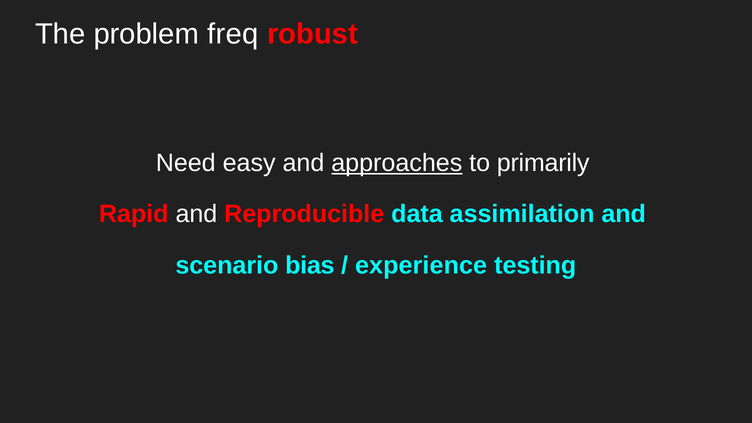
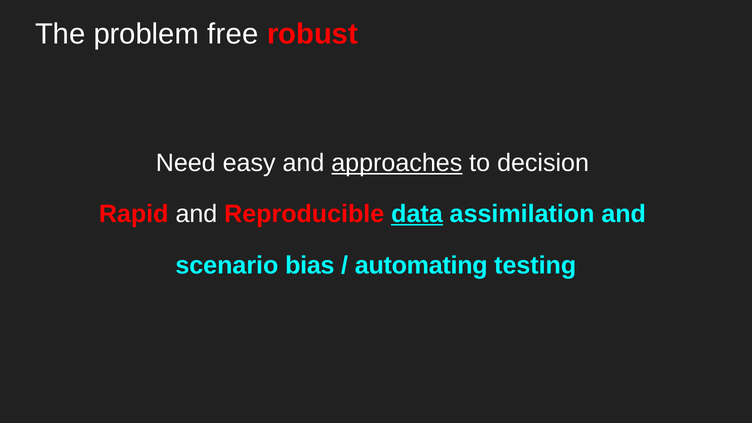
freq: freq -> free
primarily: primarily -> decision
data underline: none -> present
experience: experience -> automating
